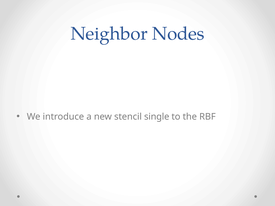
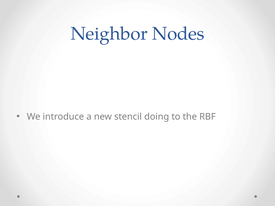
single: single -> doing
